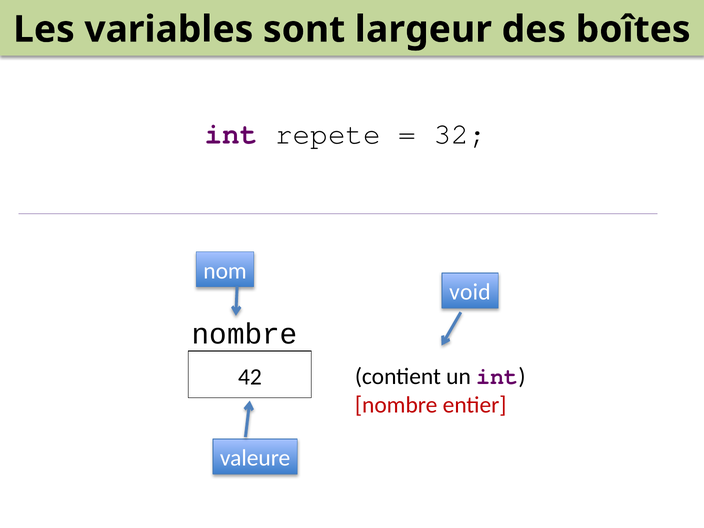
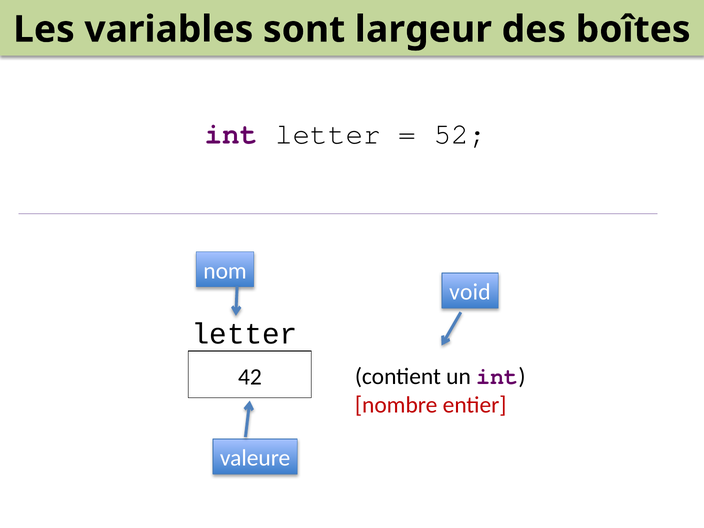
int repete: repete -> letter
32: 32 -> 52
nombre at (245, 334): nombre -> letter
